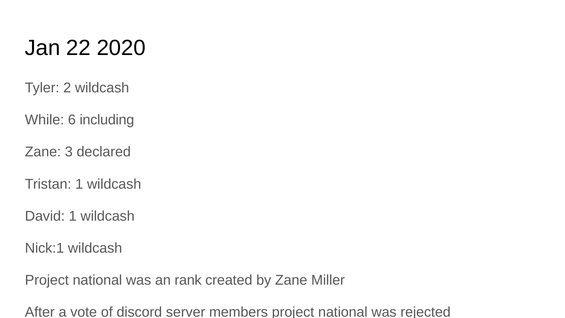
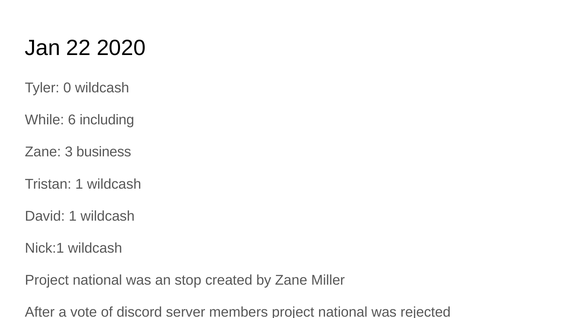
2: 2 -> 0
declared: declared -> business
rank: rank -> stop
